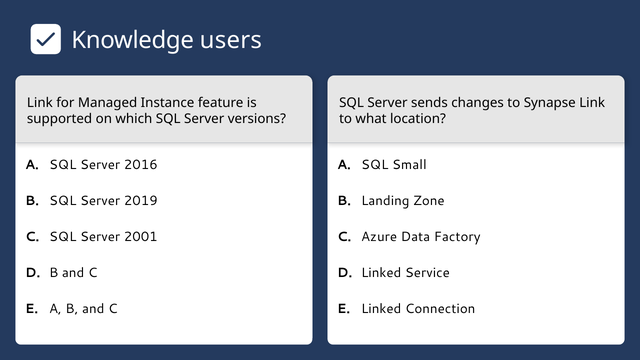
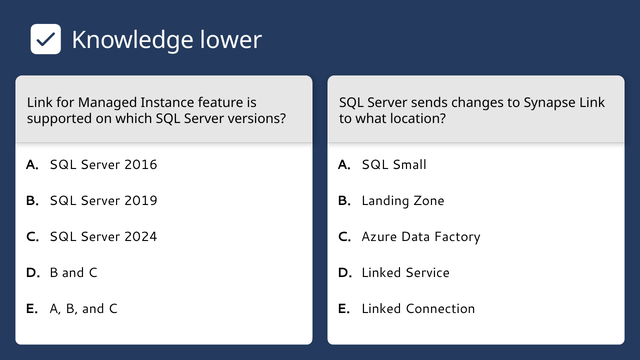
users: users -> lower
2001: 2001 -> 2024
